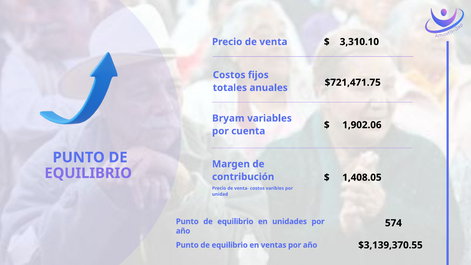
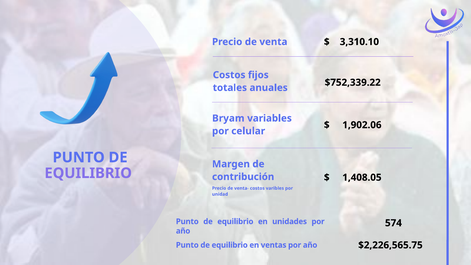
$721,471.75: $721,471.75 -> $752,339.22
cuenta: cuenta -> celular
$3,139,370.55: $3,139,370.55 -> $2,226,565.75
